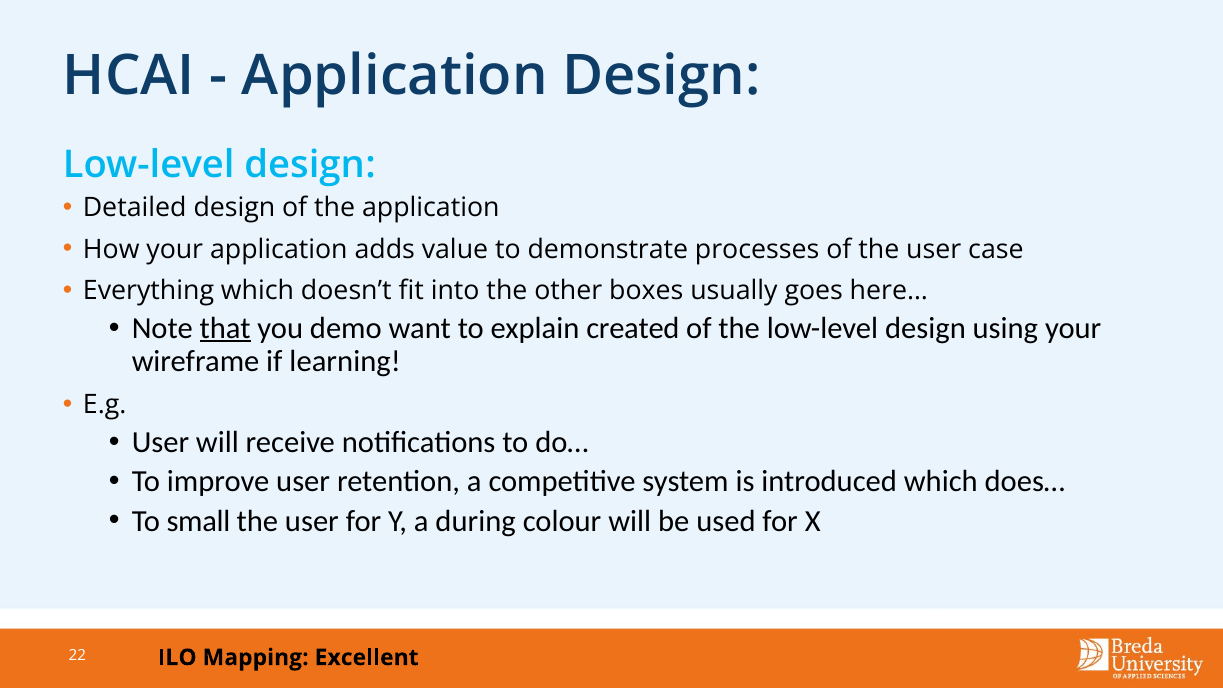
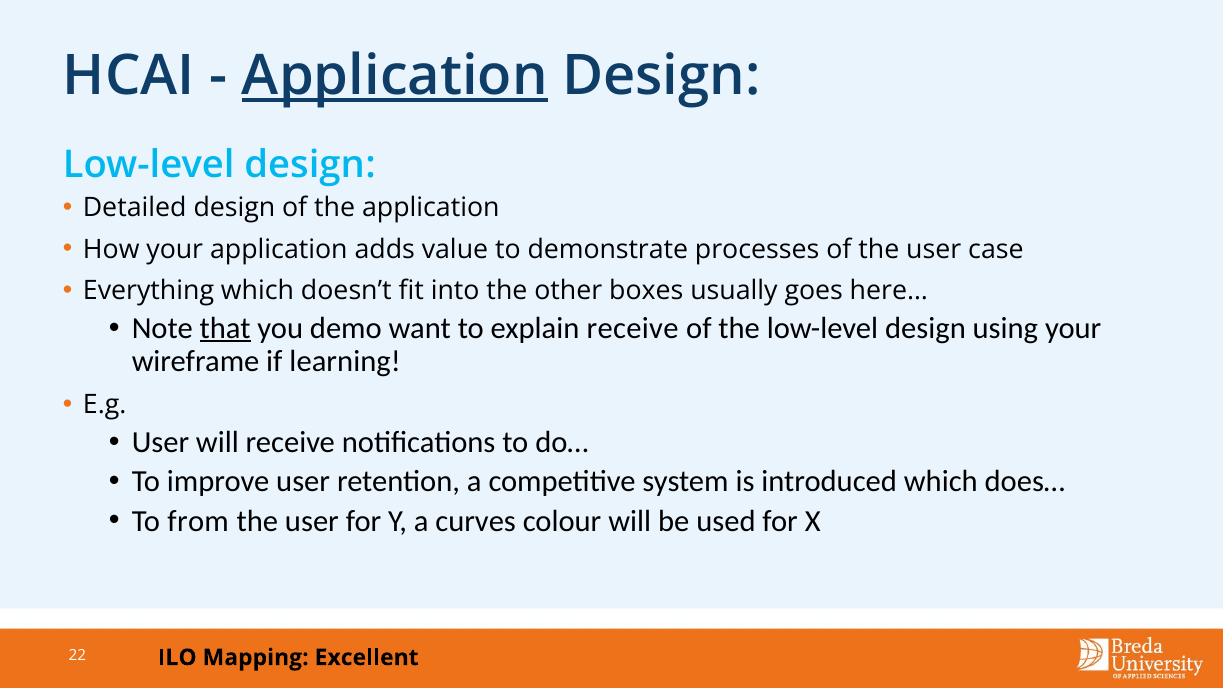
Application at (395, 76) underline: none -> present
explain created: created -> receive
small: small -> from
during: during -> curves
